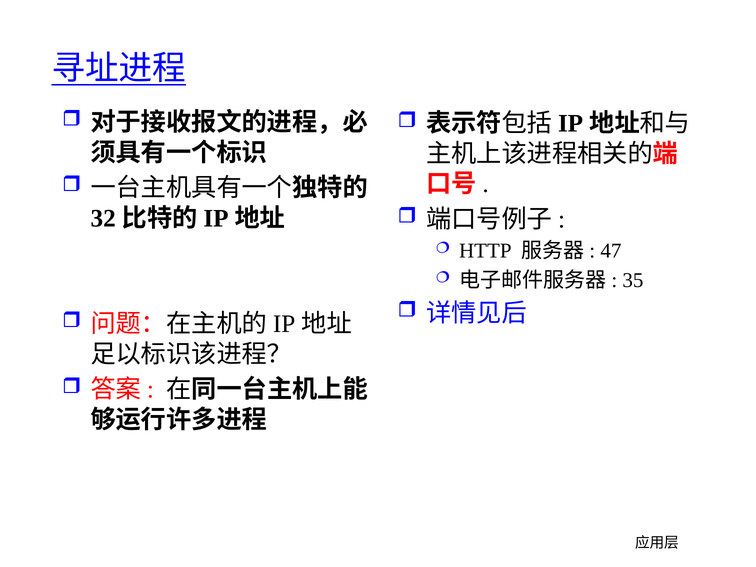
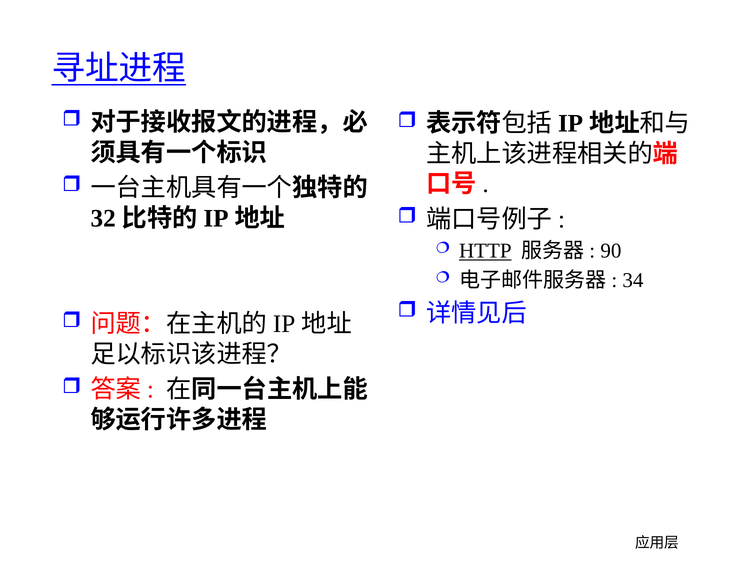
HTTP underline: none -> present
47: 47 -> 90
35: 35 -> 34
